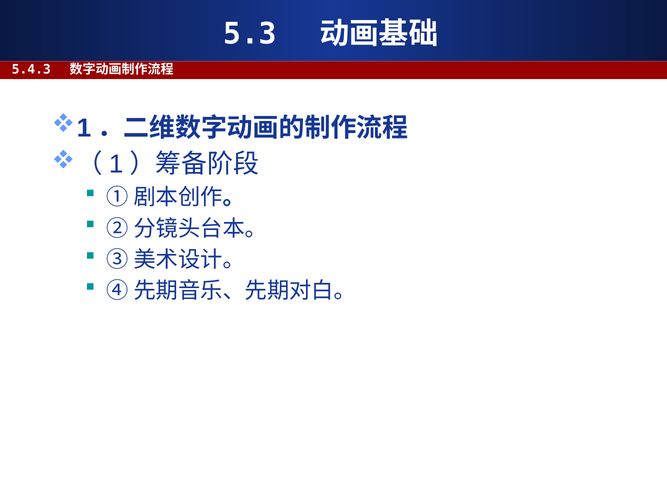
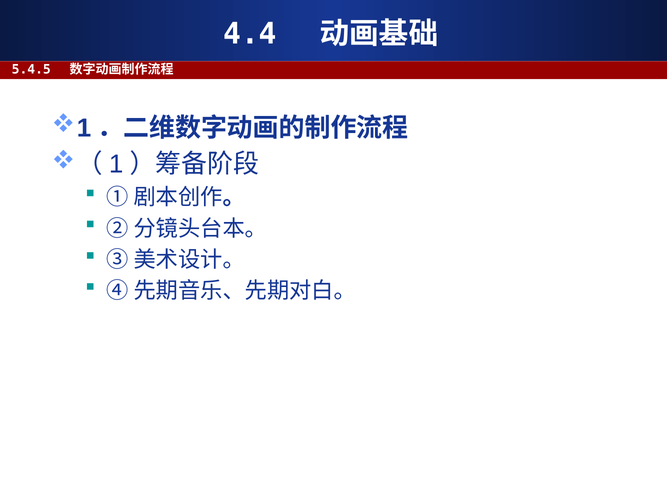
5.3: 5.3 -> 4.4
5.4.3: 5.4.3 -> 5.4.5
